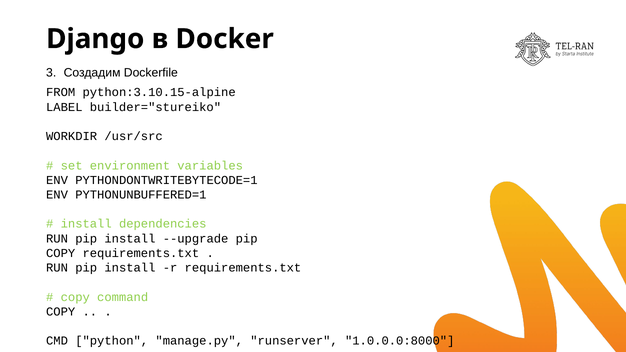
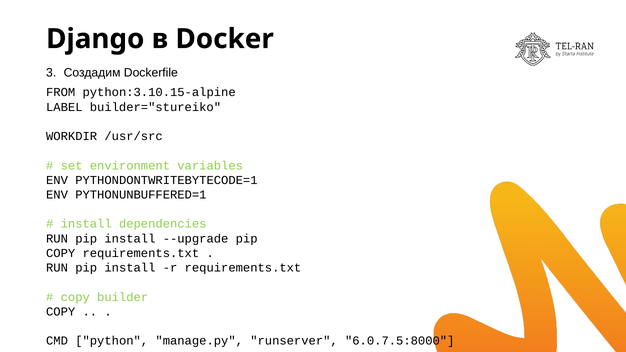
command: command -> builder
1.0.0.0:8000: 1.0.0.0:8000 -> 6.0.7.5:8000
